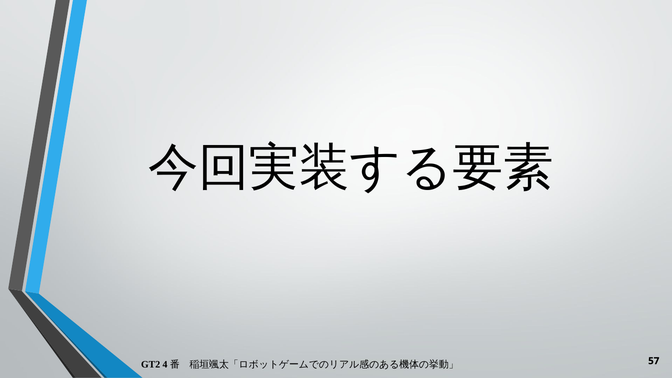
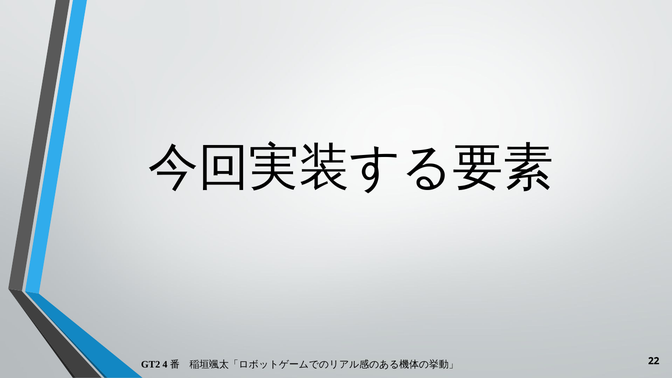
57: 57 -> 22
